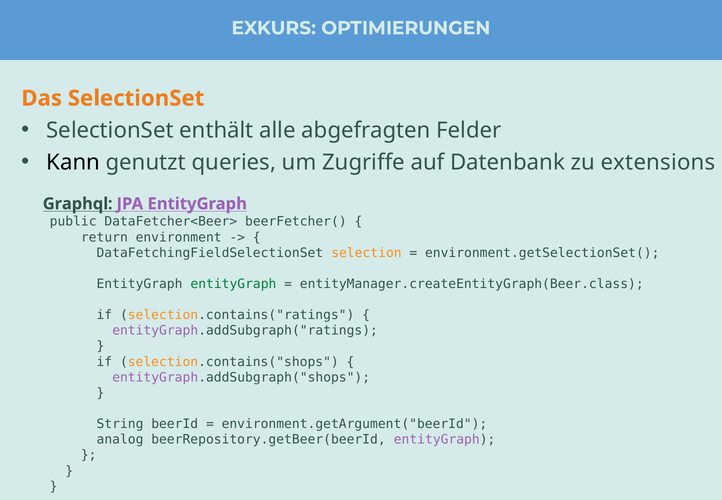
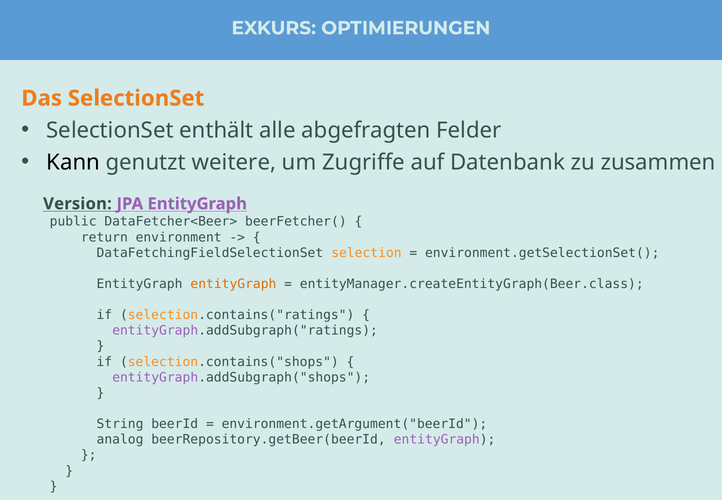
queries: queries -> weitere
extensions: extensions -> zusammen
Graphql: Graphql -> Version
entityGraph at (233, 284) colour: green -> orange
